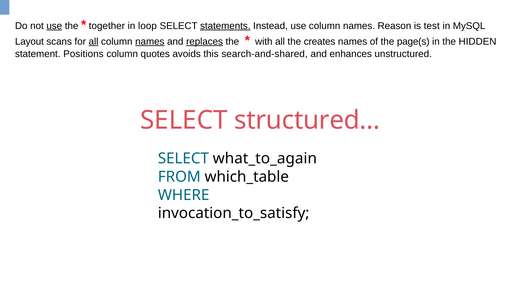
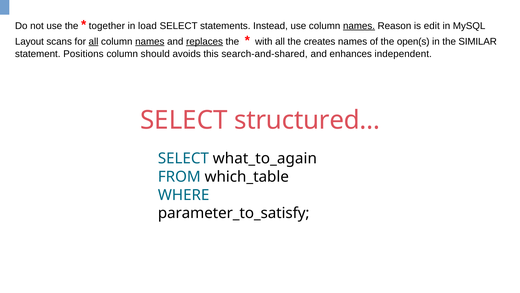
use at (54, 26) underline: present -> none
loop: loop -> load
statements underline: present -> none
names at (359, 26) underline: none -> present
test: test -> edit
page(s: page(s -> open(s
HIDDEN: HIDDEN -> SIMILAR
quotes: quotes -> should
unstructured: unstructured -> independent
invocation_to_satisfy: invocation_to_satisfy -> parameter_to_satisfy
